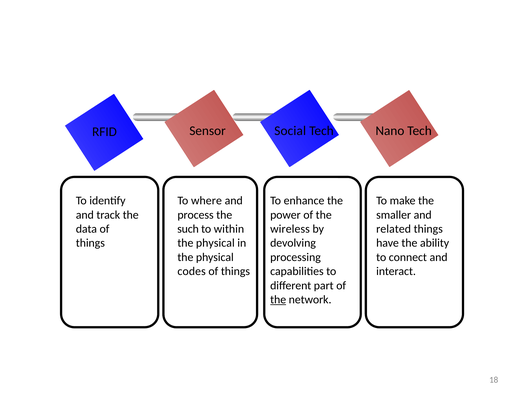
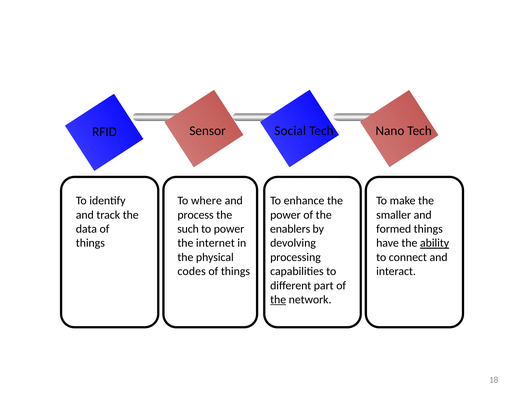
to within: within -> power
wireless: wireless -> enablers
related: related -> formed
physical at (215, 243): physical -> internet
ability underline: none -> present
